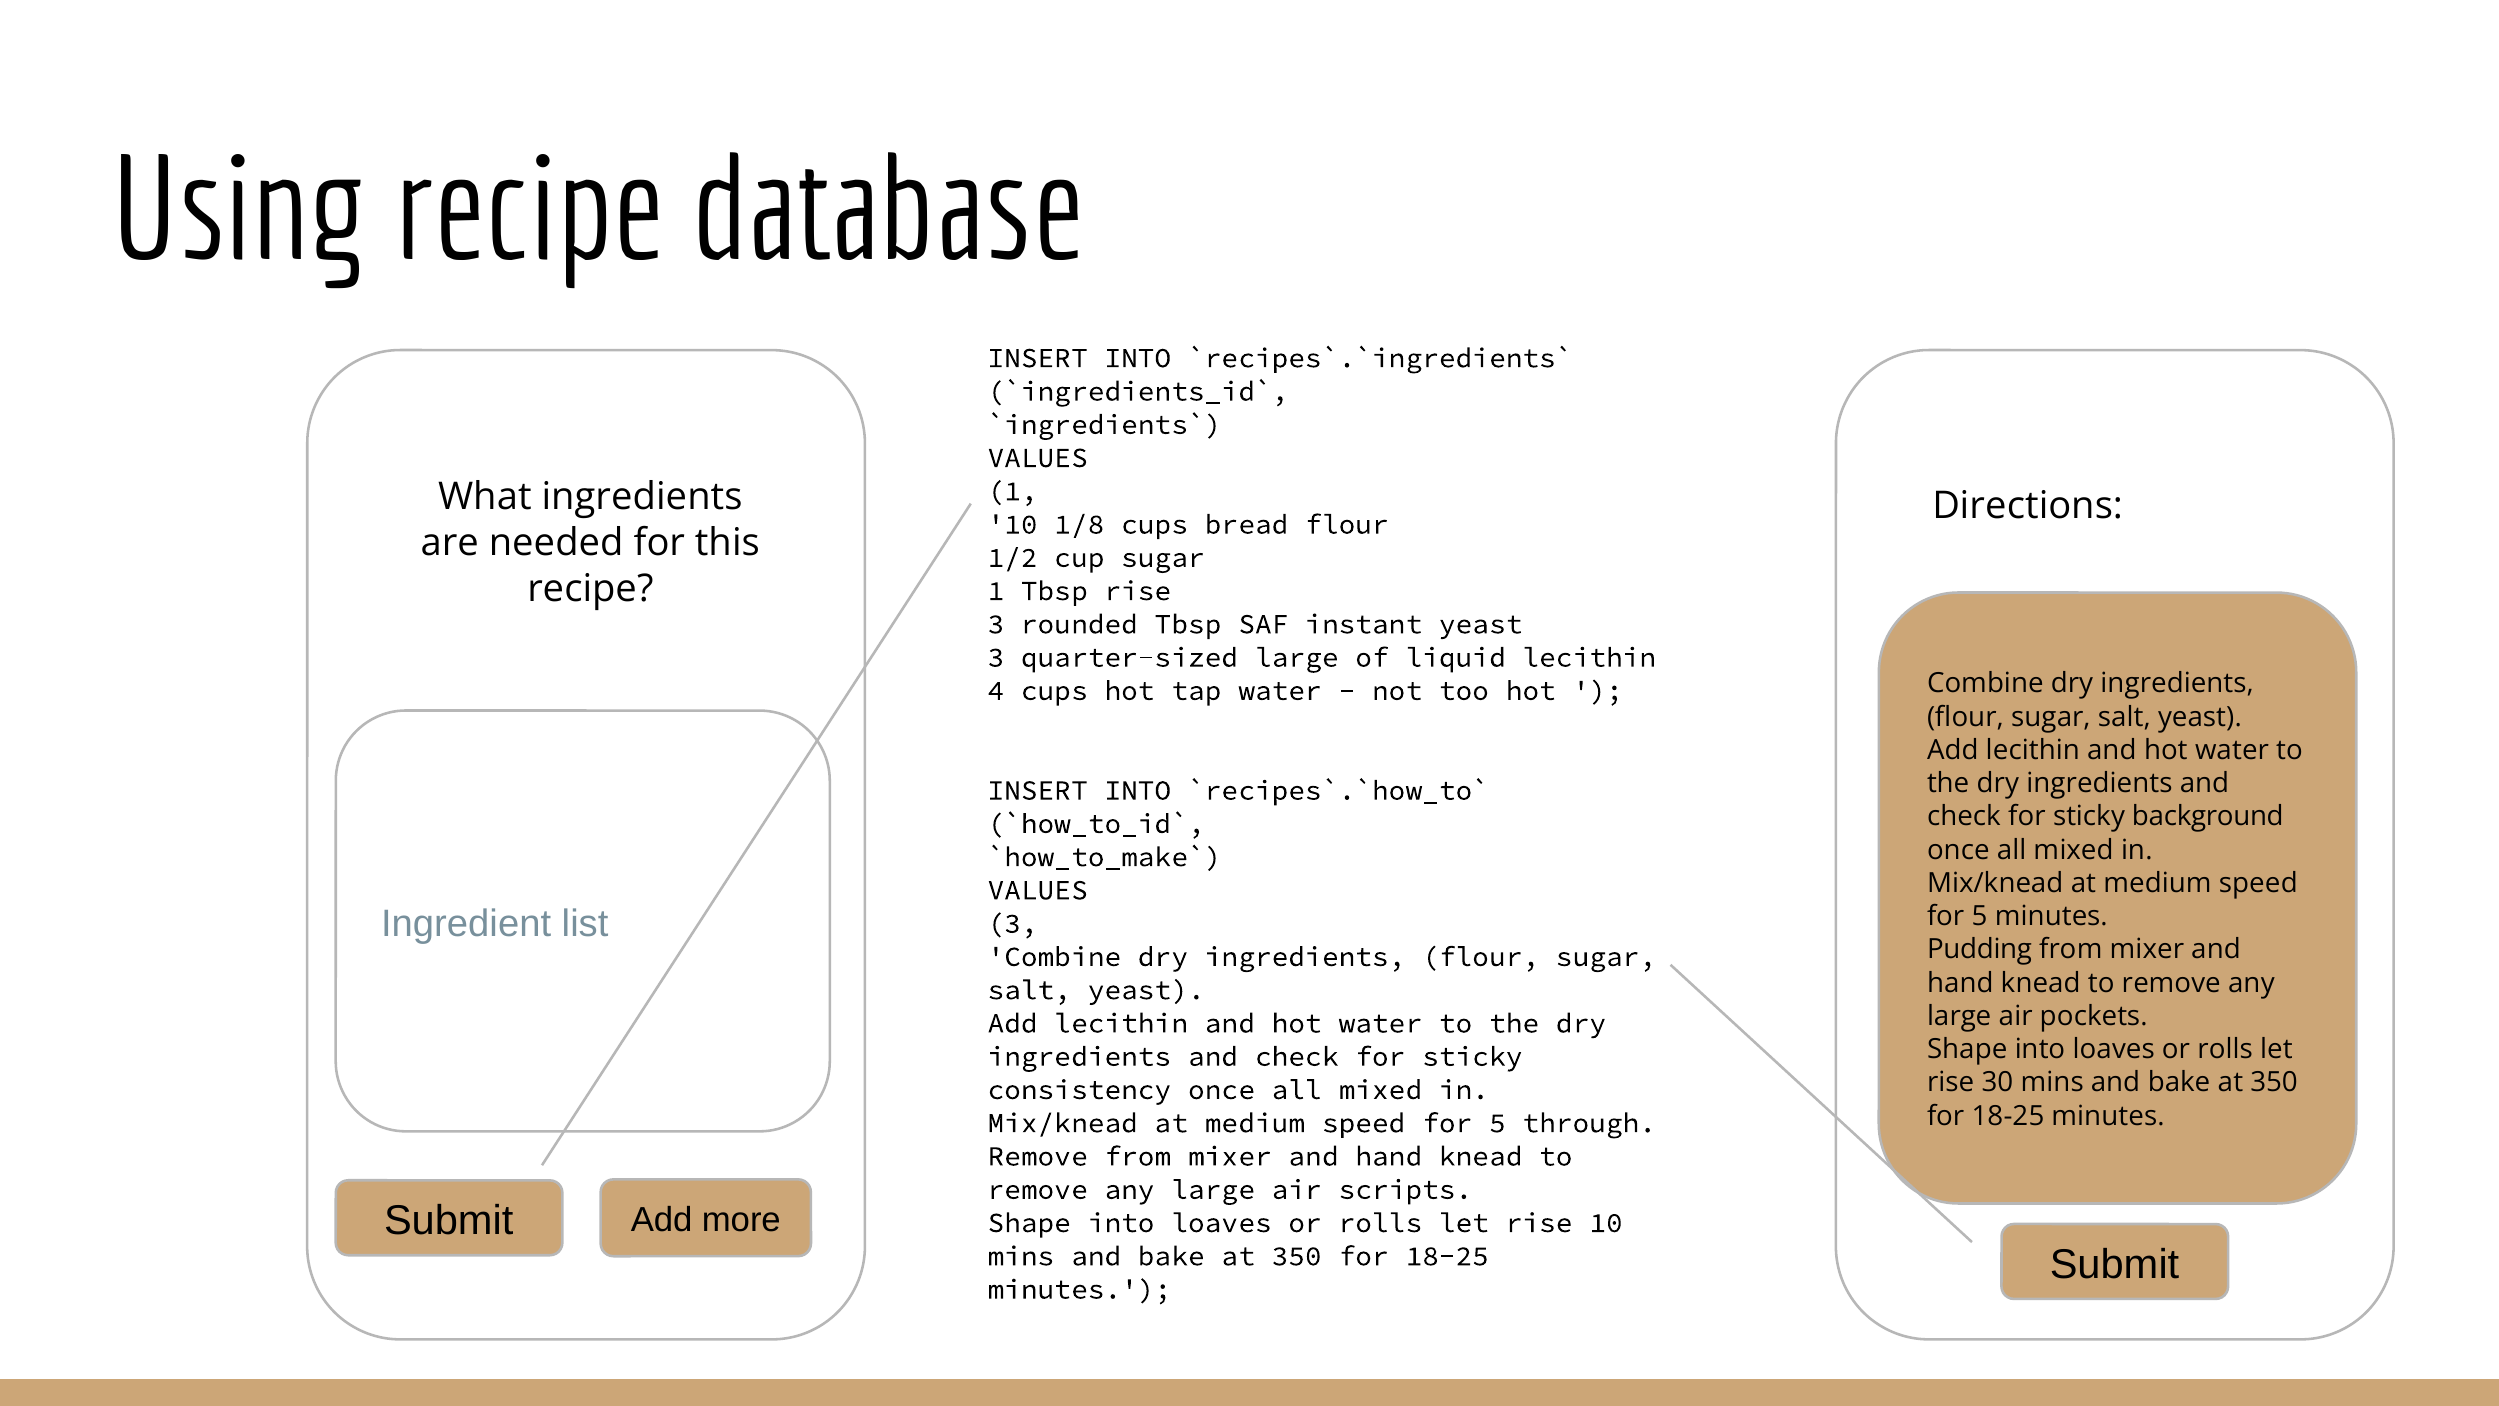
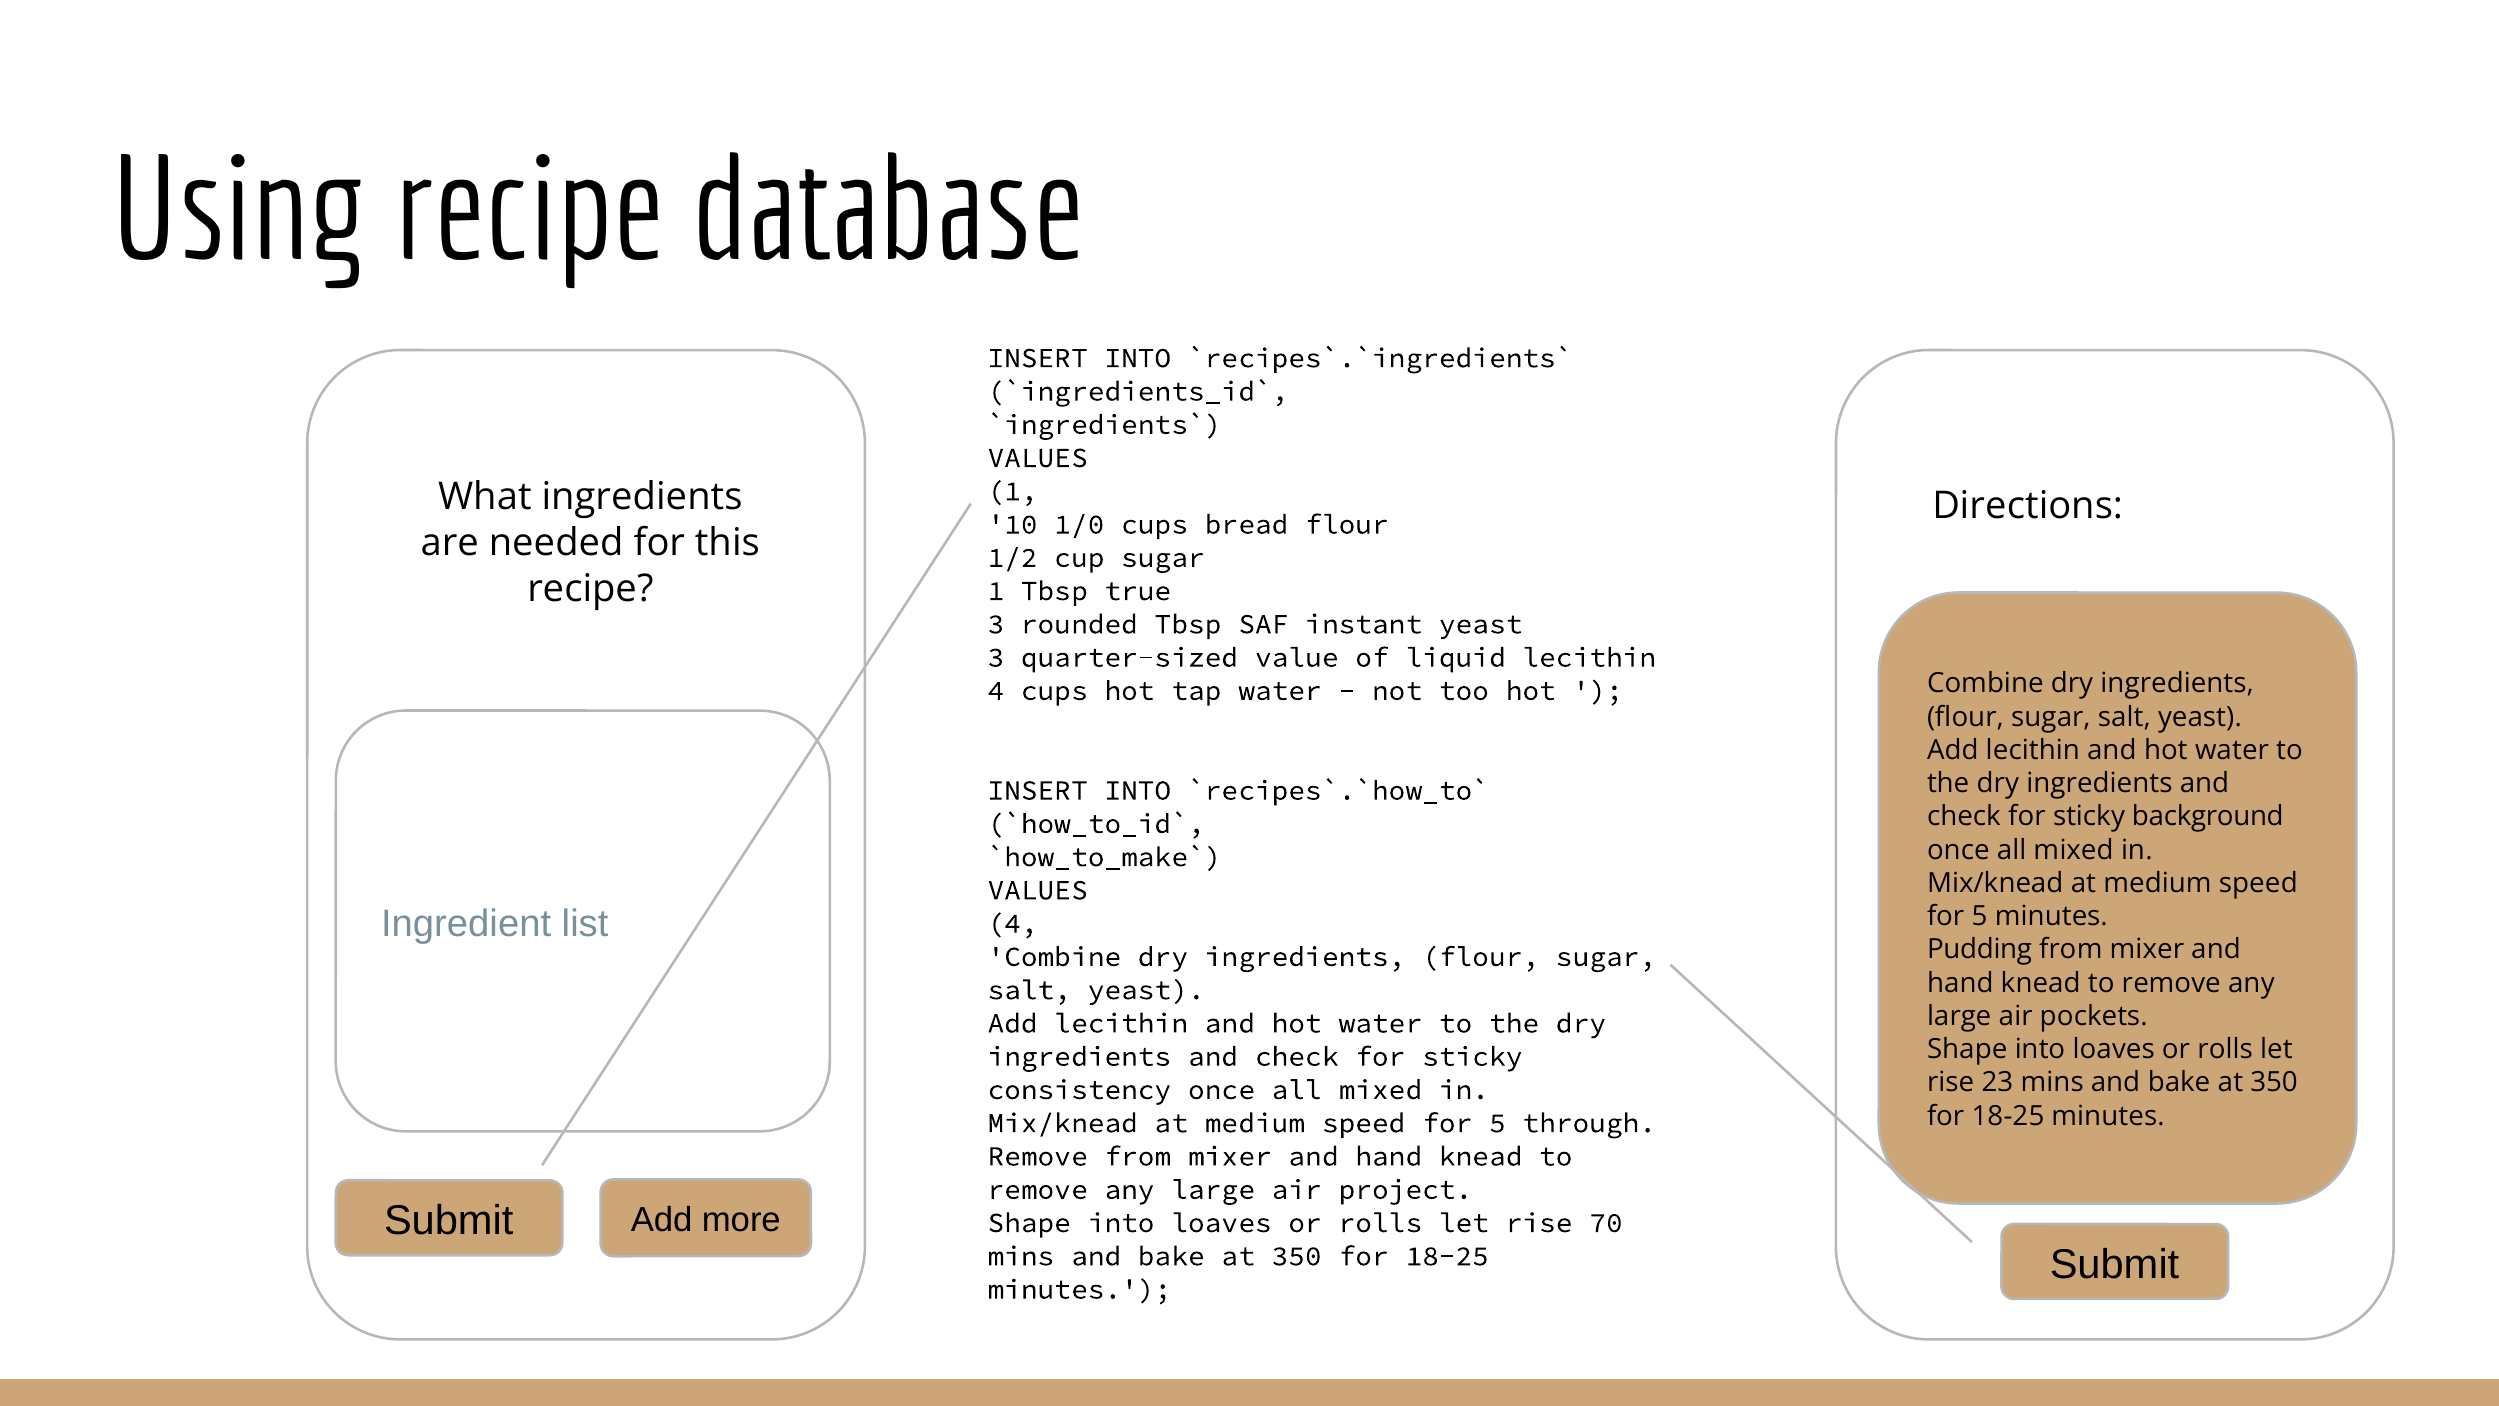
1/8: 1/8 -> 1/0
Tbsp rise: rise -> true
quarter-sized large: large -> value
3 at (1013, 923): 3 -> 4
30: 30 -> 23
scripts: scripts -> project
rise 10: 10 -> 70
